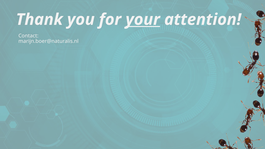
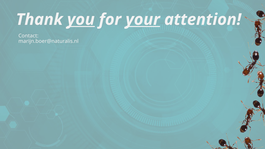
you underline: none -> present
